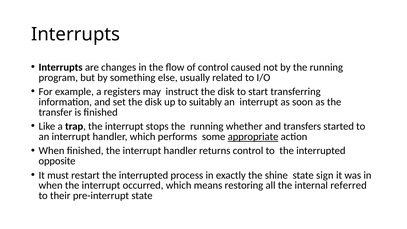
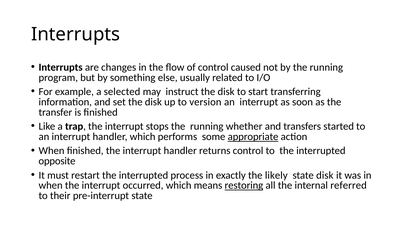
registers: registers -> selected
suitably: suitably -> version
shine: shine -> likely
state sign: sign -> disk
restoring underline: none -> present
